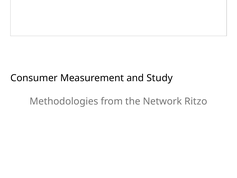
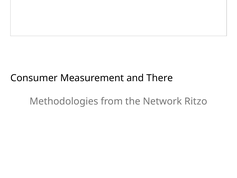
Study: Study -> There
